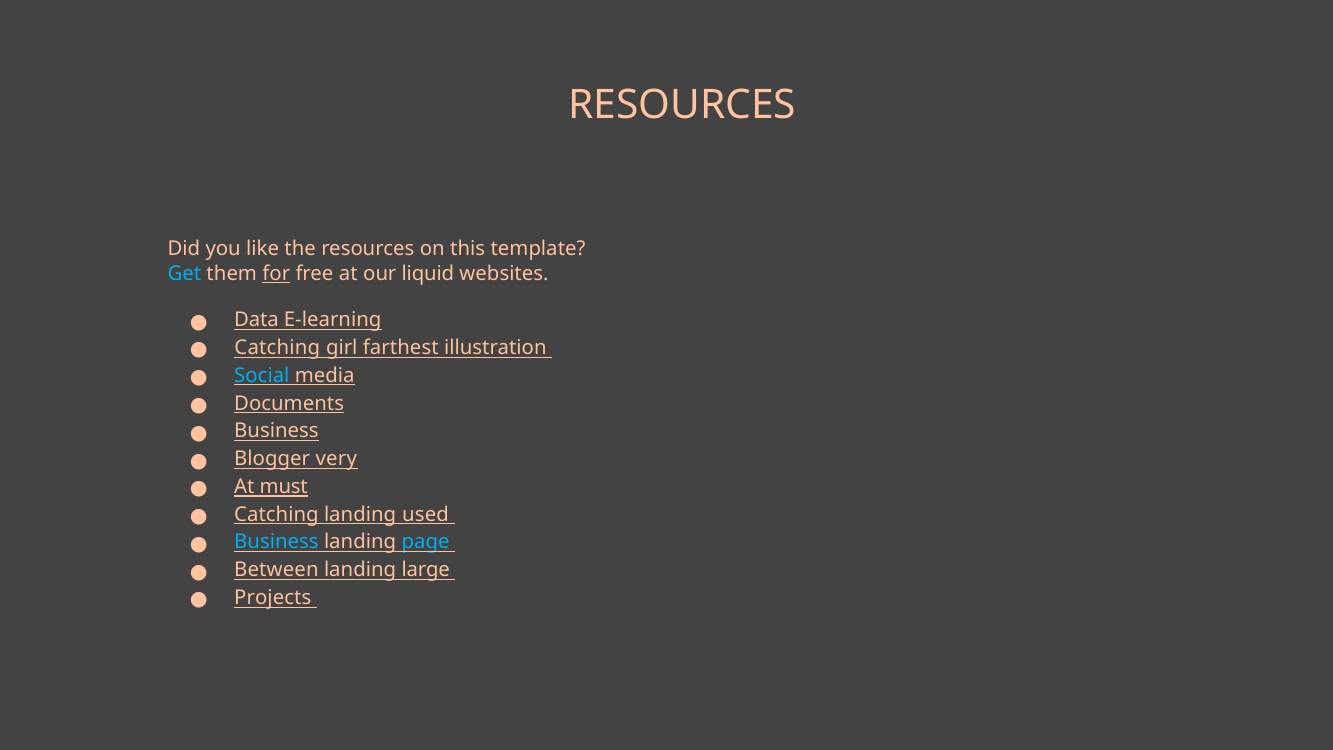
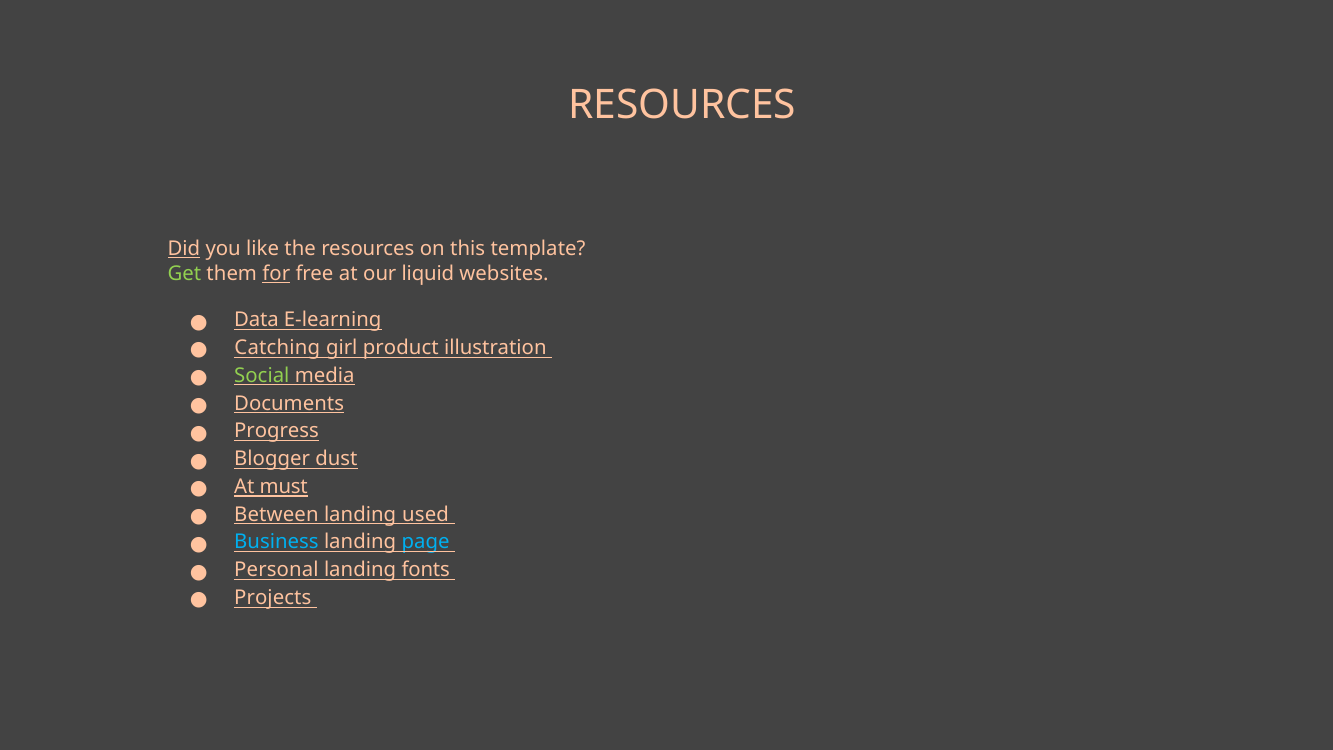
Did underline: none -> present
Get colour: light blue -> light green
farthest: farthest -> product
Social colour: light blue -> light green
Business at (276, 431): Business -> Progress
very: very -> dust
Catching at (276, 514): Catching -> Between
Between: Between -> Personal
large: large -> fonts
